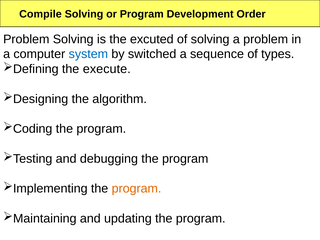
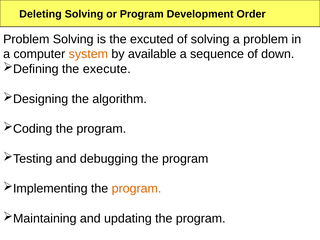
Compile: Compile -> Deleting
system colour: blue -> orange
switched: switched -> available
types: types -> down
